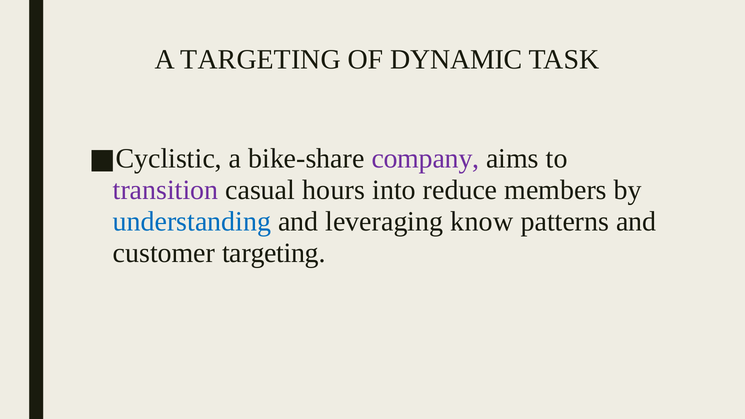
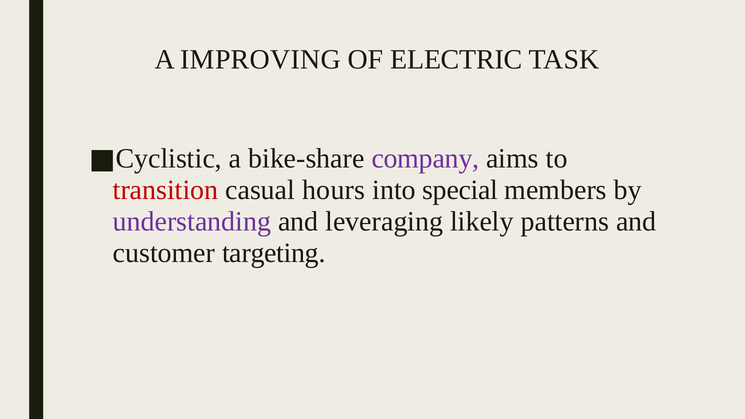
A TARGETING: TARGETING -> IMPROVING
DYNAMIC: DYNAMIC -> ELECTRIC
transition colour: purple -> red
reduce: reduce -> special
understanding colour: blue -> purple
know: know -> likely
